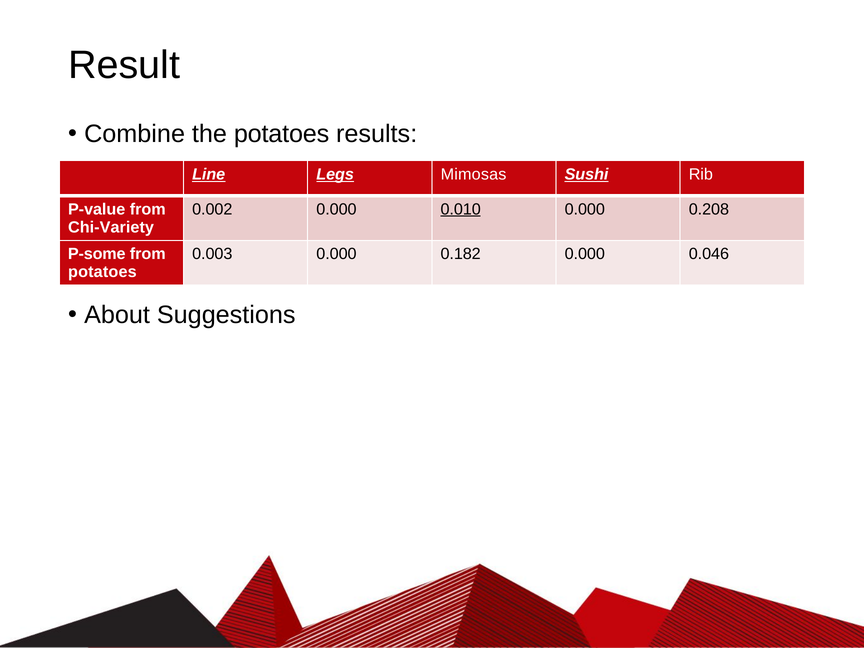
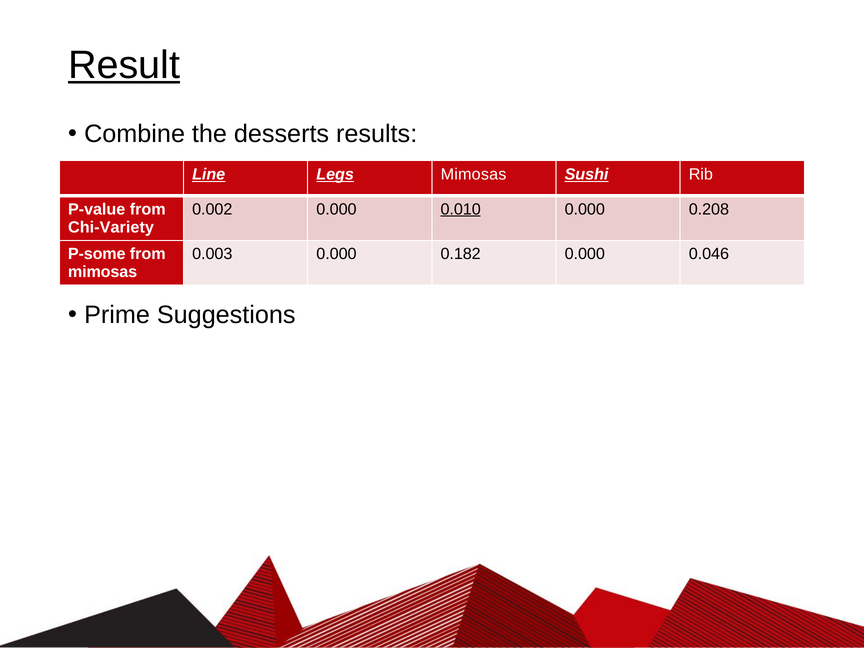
Result underline: none -> present
the potatoes: potatoes -> desserts
potatoes at (102, 272): potatoes -> mimosas
About: About -> Prime
